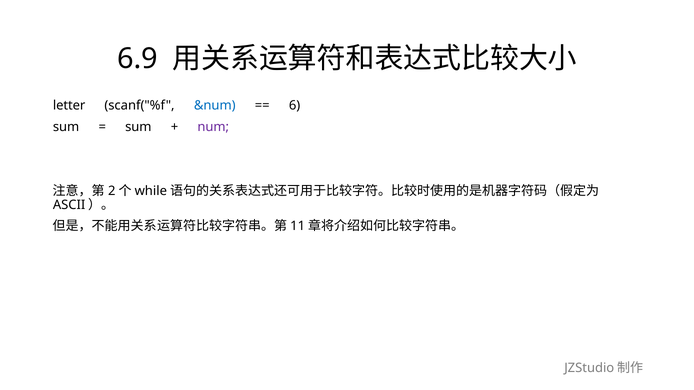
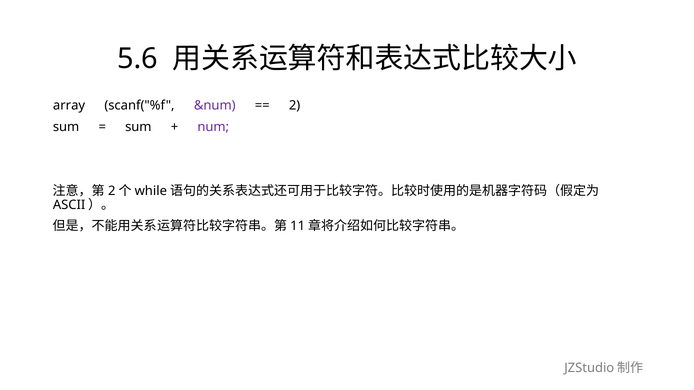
6.9: 6.9 -> 5.6
letter: letter -> array
&num colour: blue -> purple
6: 6 -> 2
